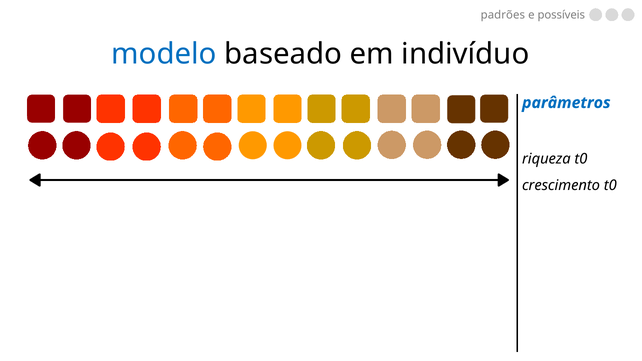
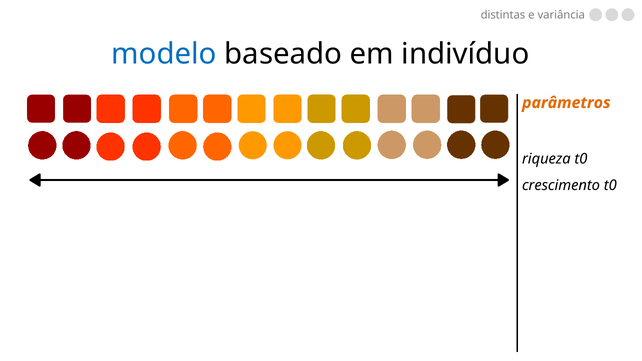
padrões: padrões -> distintas
possíveis: possíveis -> variância
parâmetros colour: blue -> orange
